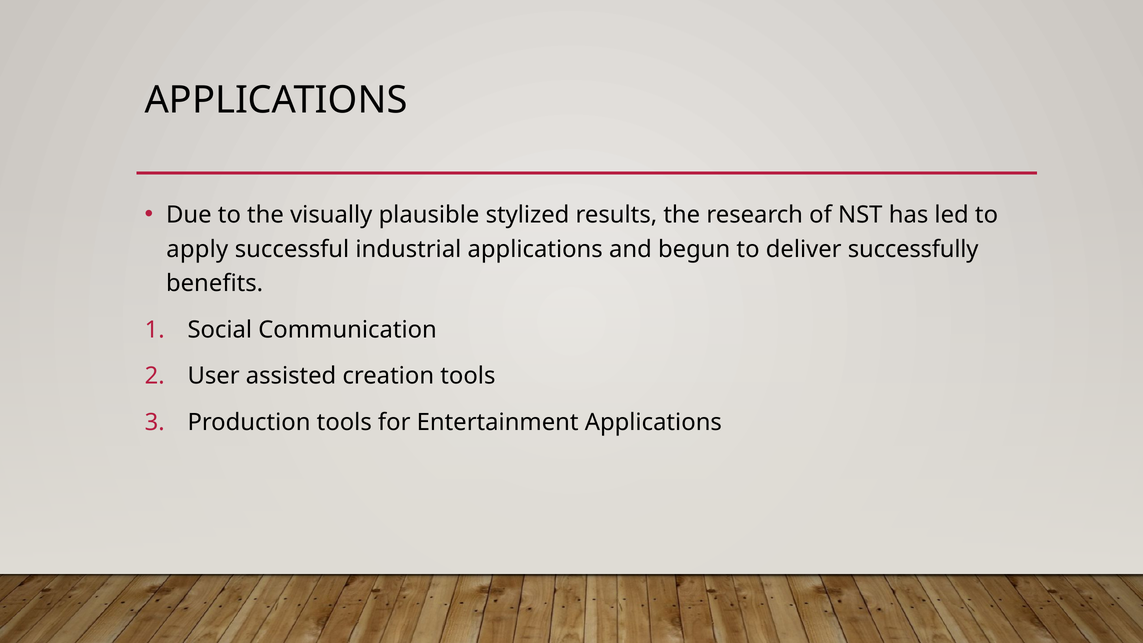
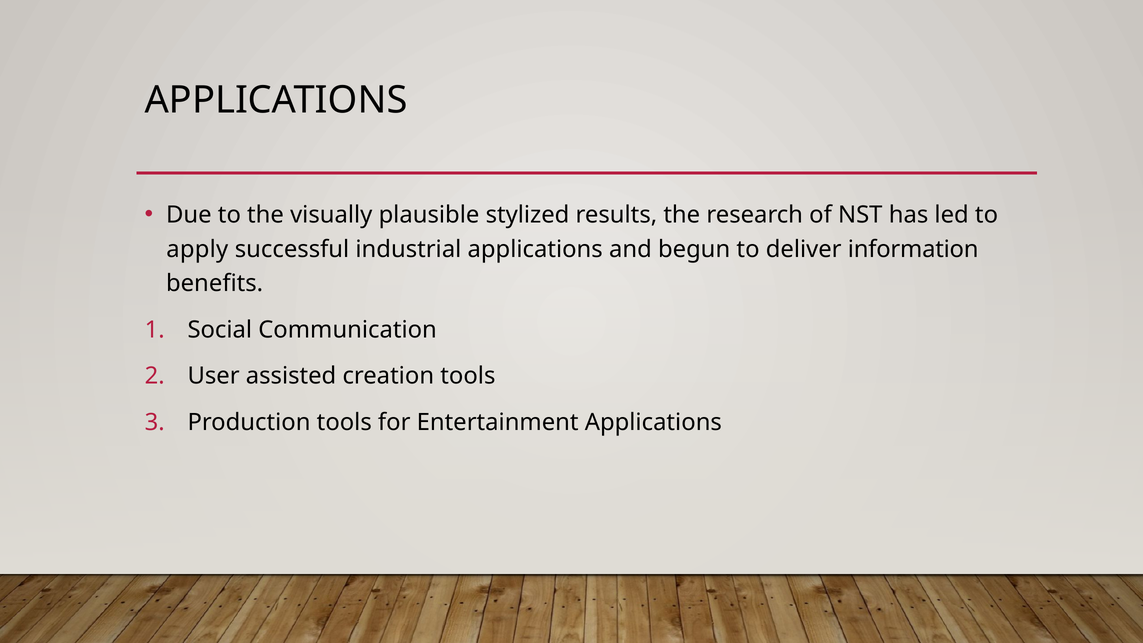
successfully: successfully -> information
